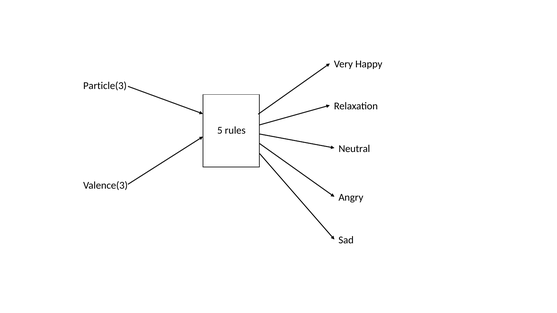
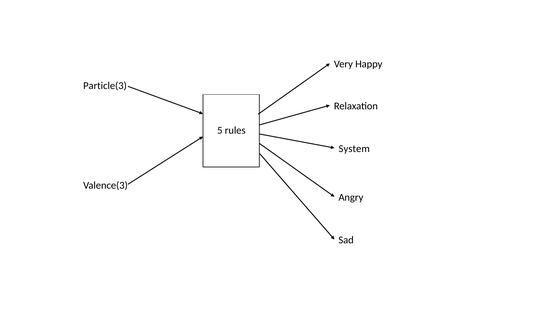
Neutral: Neutral -> System
